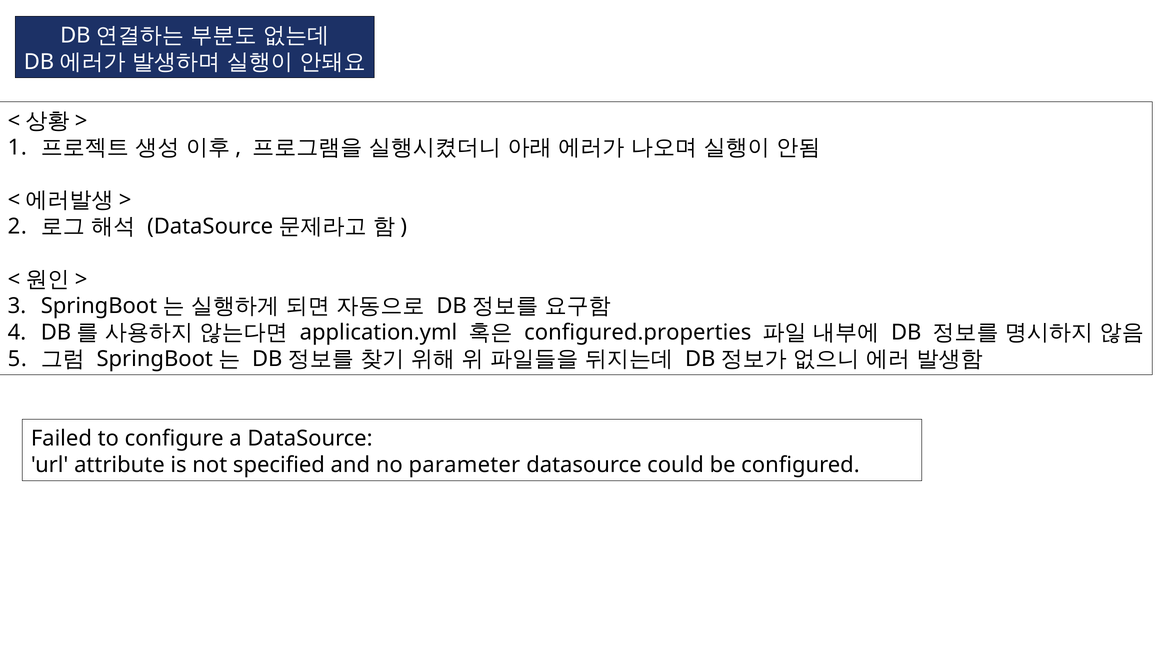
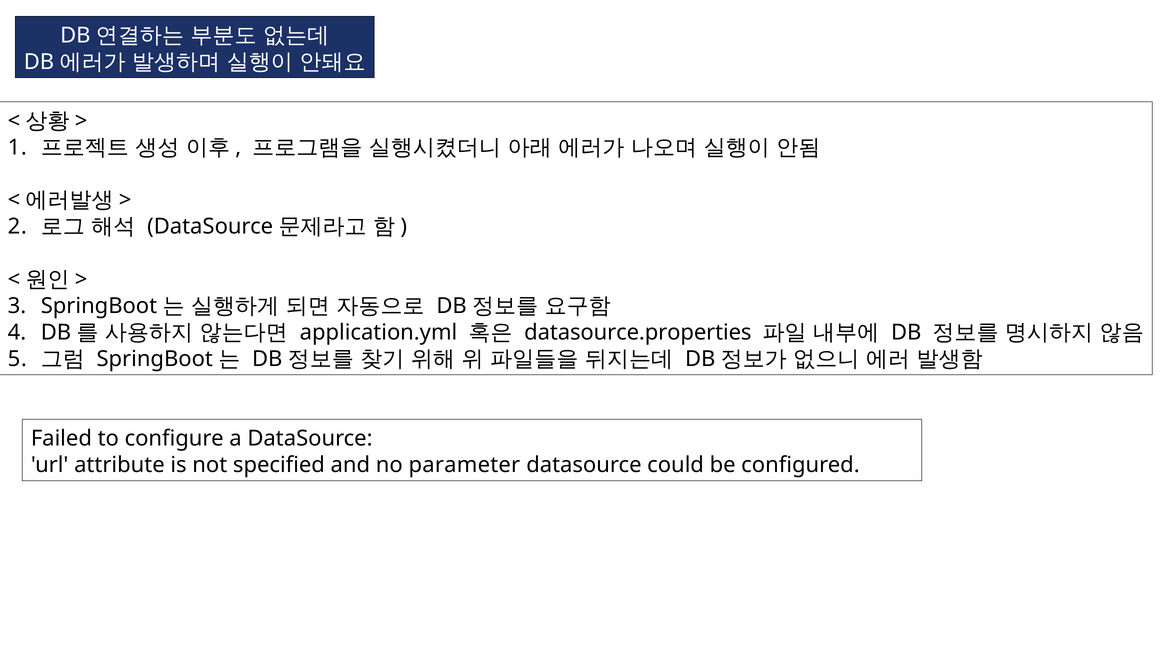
configured.properties: configured.properties -> datasource.properties
